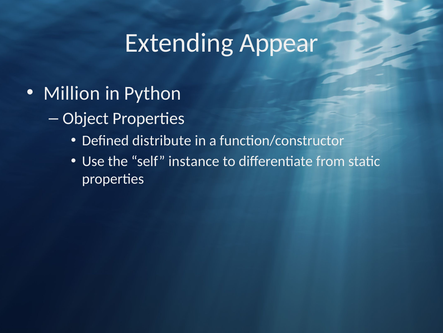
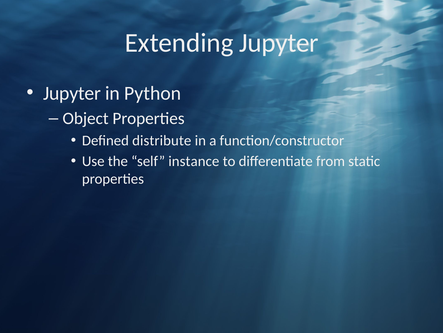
Extending Appear: Appear -> Jupyter
Million at (72, 93): Million -> Jupyter
